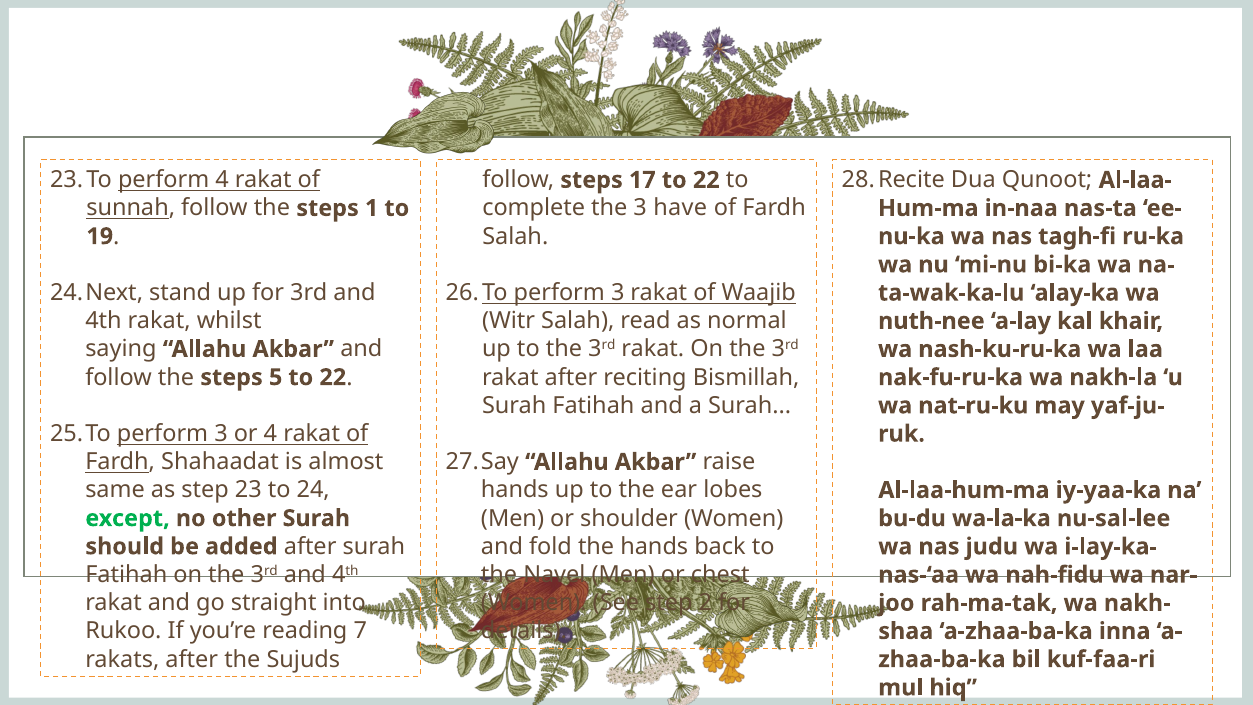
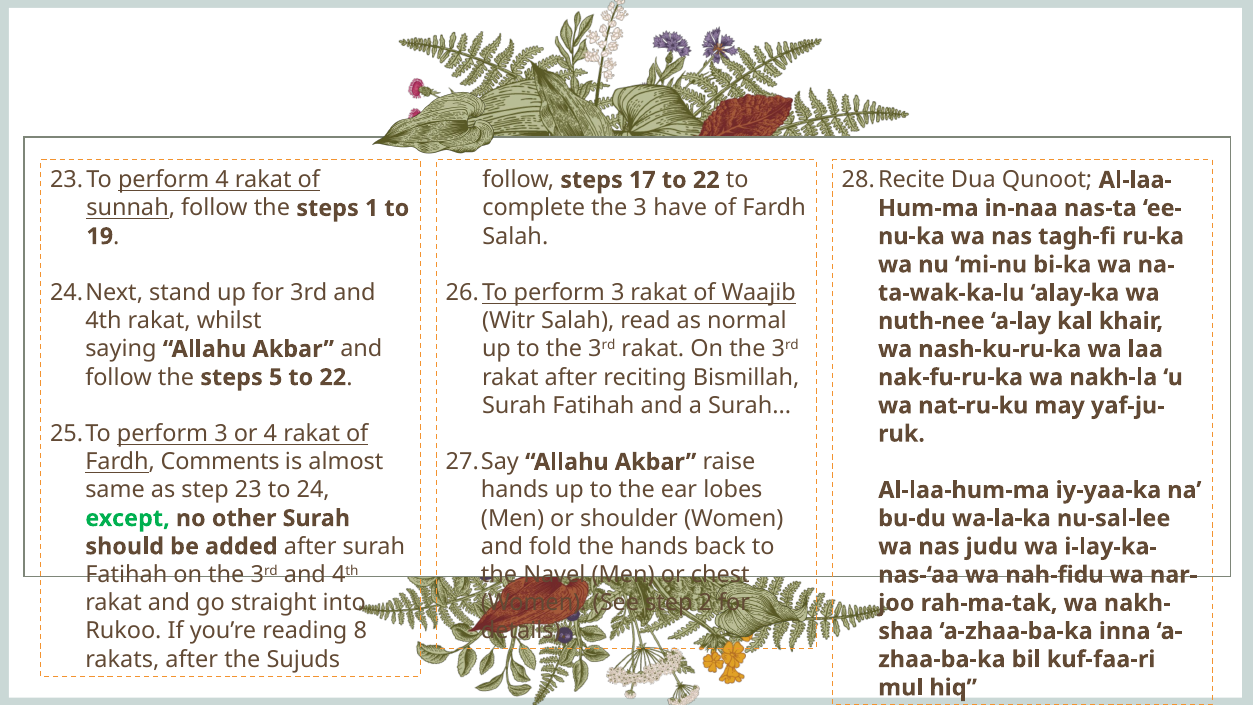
Shahaadat: Shahaadat -> Comments
7: 7 -> 8
